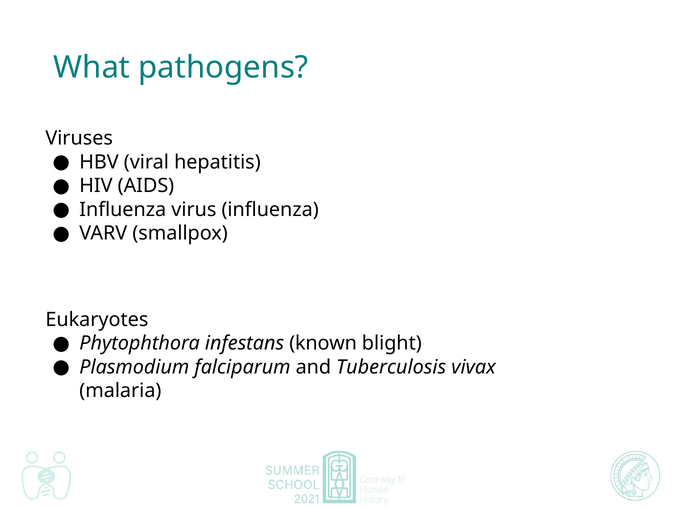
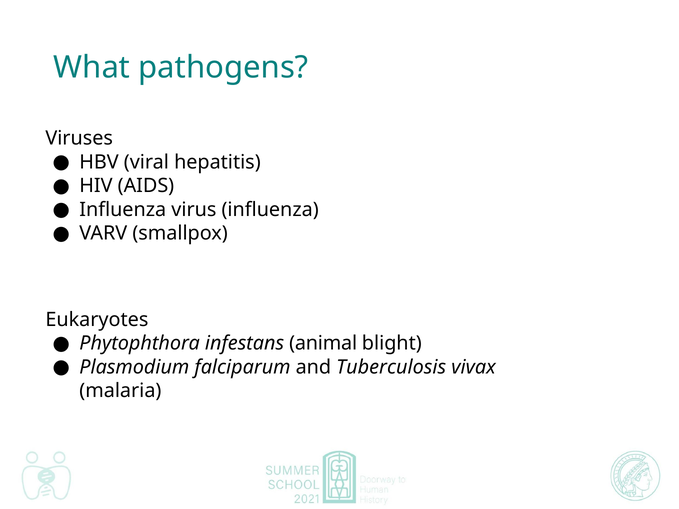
known: known -> animal
